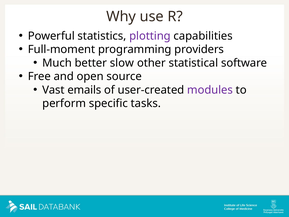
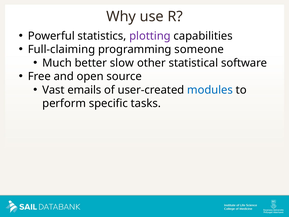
Full-moment: Full-moment -> Full-claiming
providers: providers -> someone
modules colour: purple -> blue
